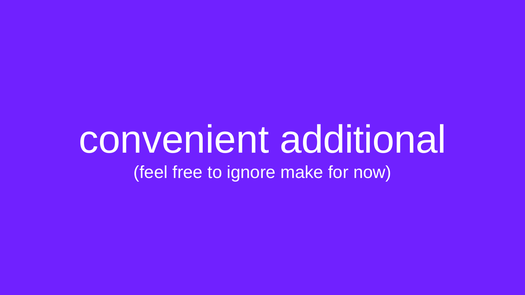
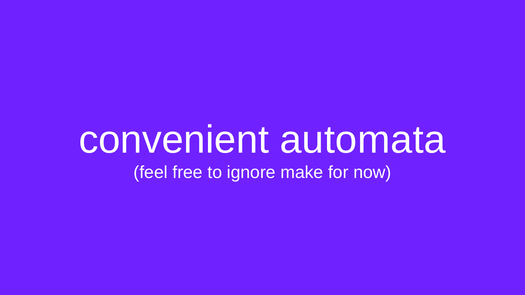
additional: additional -> automata
